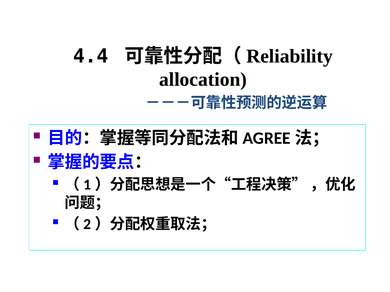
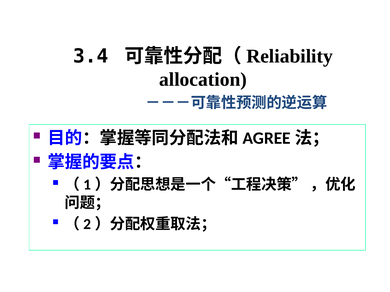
4.4: 4.4 -> 3.4
